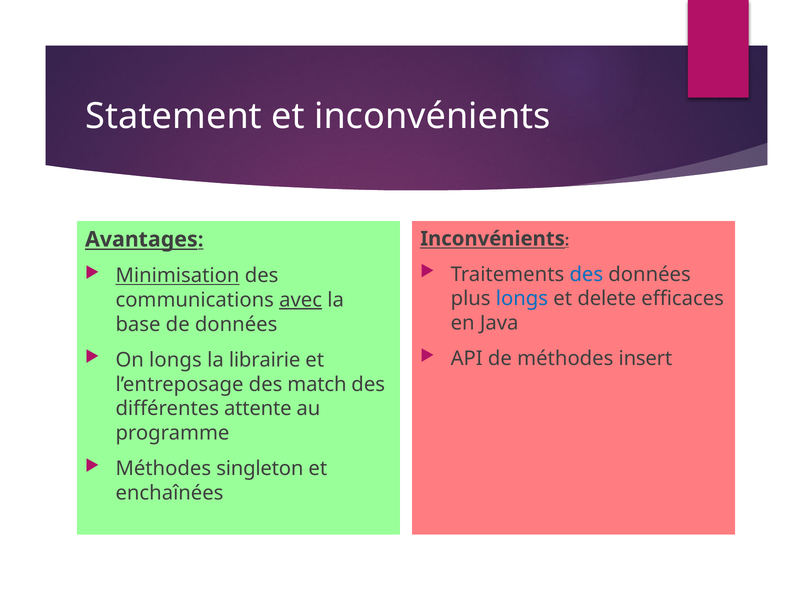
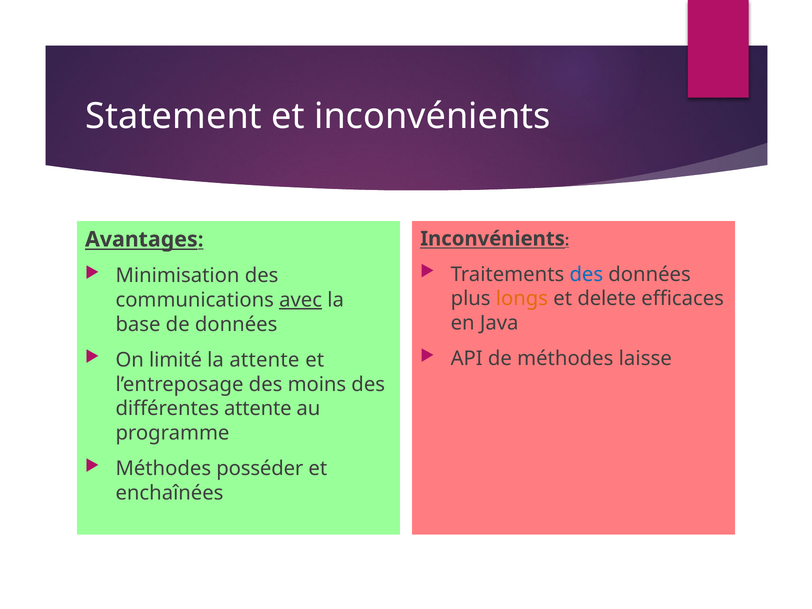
Minimisation underline: present -> none
longs at (522, 299) colour: blue -> orange
insert: insert -> laisse
On longs: longs -> limité
la librairie: librairie -> attente
match: match -> moins
singleton: singleton -> posséder
